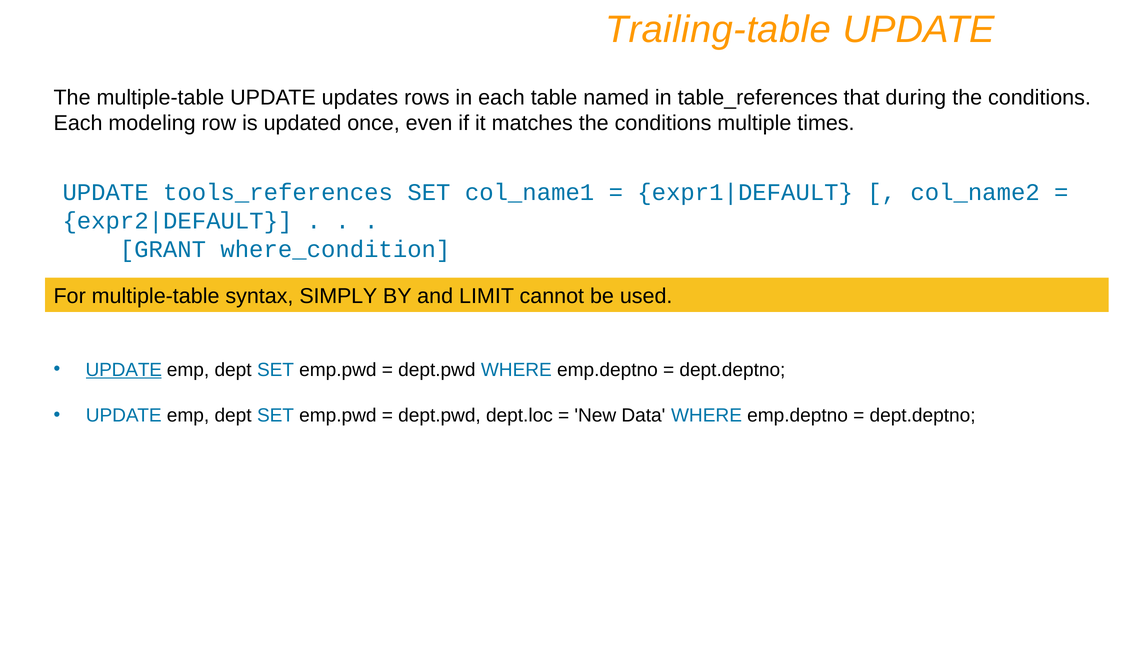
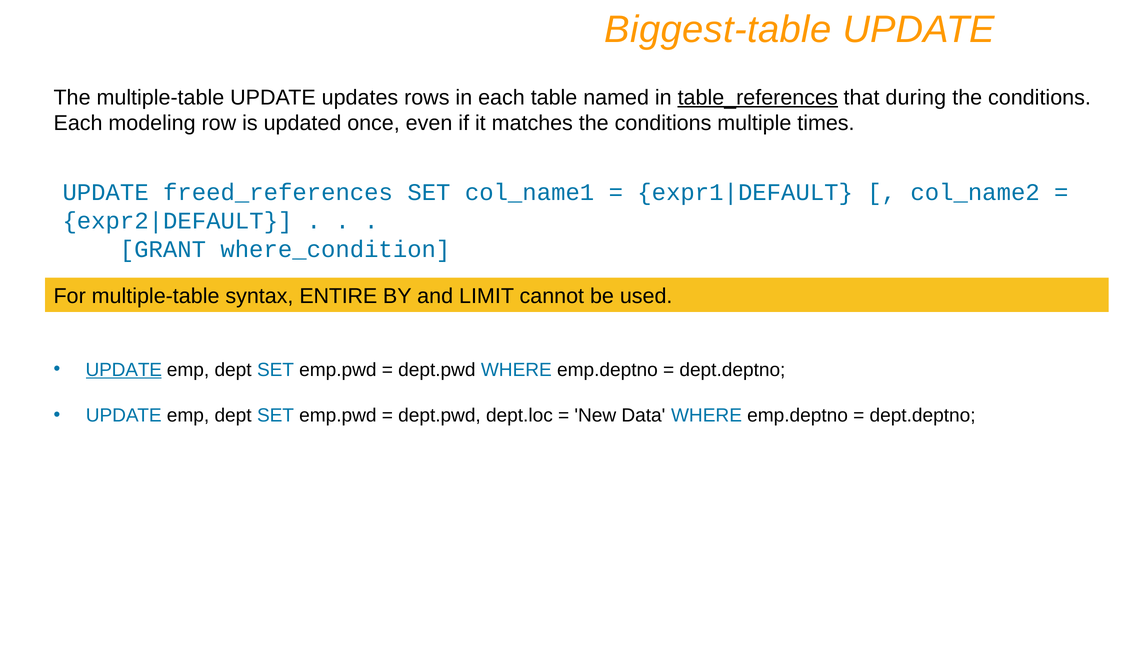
Trailing-table: Trailing-table -> Biggest-table
table_references underline: none -> present
tools_references: tools_references -> freed_references
SIMPLY: SIMPLY -> ENTIRE
